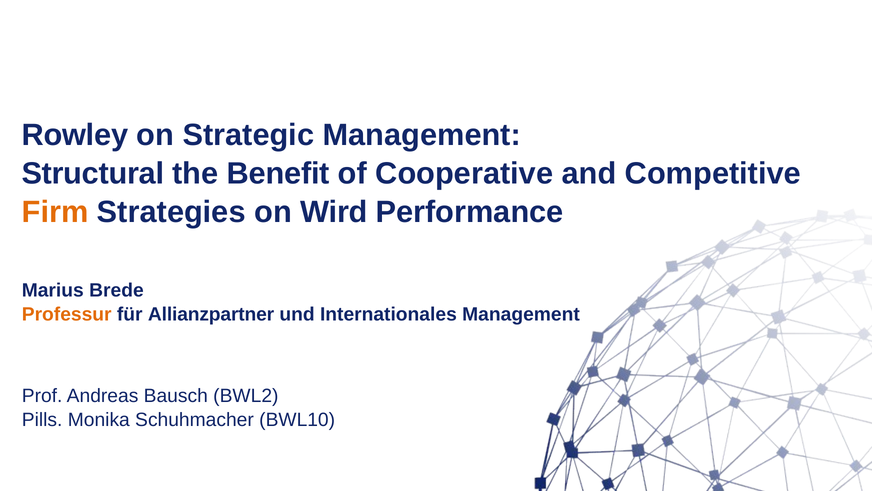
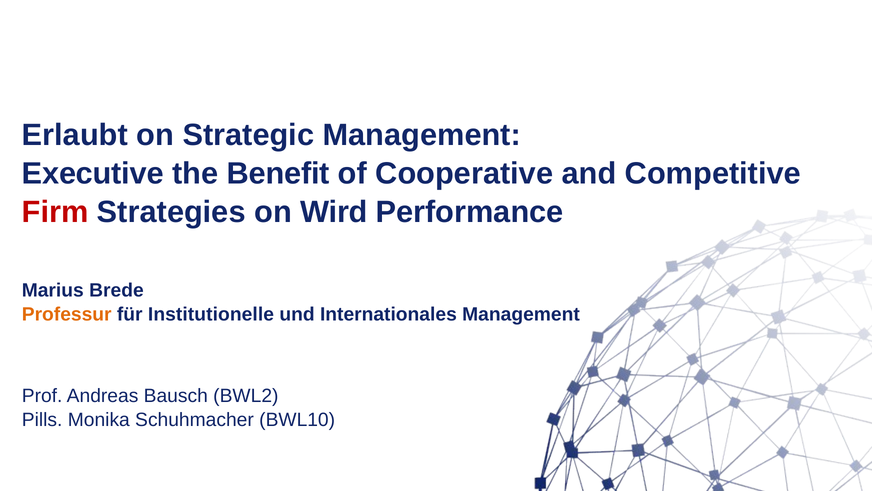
Rowley: Rowley -> Erlaubt
Structural: Structural -> Executive
Firm colour: orange -> red
Allianzpartner: Allianzpartner -> Institutionelle
